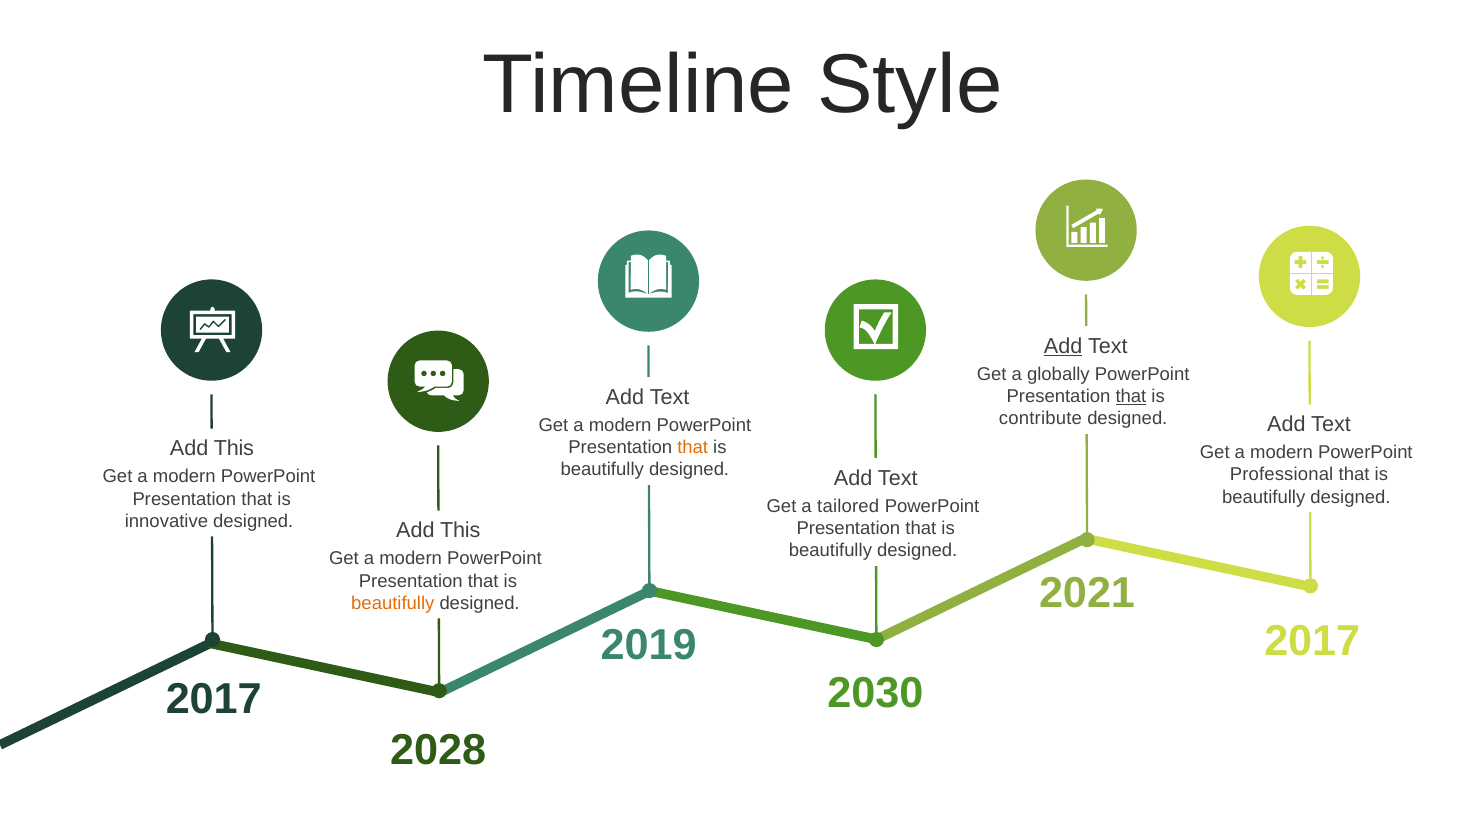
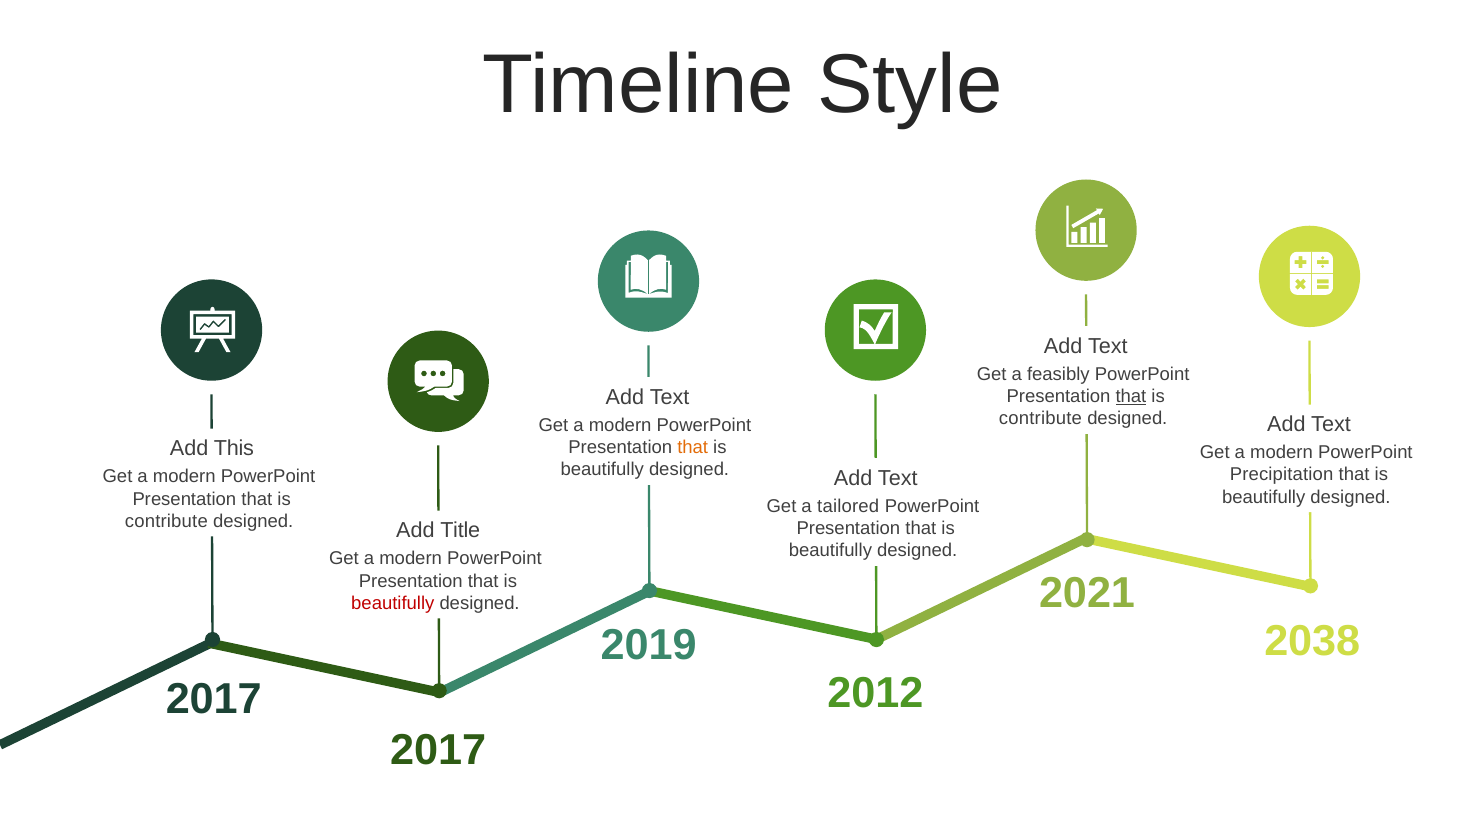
Add at (1063, 346) underline: present -> none
globally: globally -> feasibly
Professional: Professional -> Precipitation
innovative at (166, 521): innovative -> contribute
This at (460, 530): This -> Title
beautifully at (393, 603) colour: orange -> red
2017 at (1312, 641): 2017 -> 2038
2030: 2030 -> 2012
2028 at (438, 750): 2028 -> 2017
